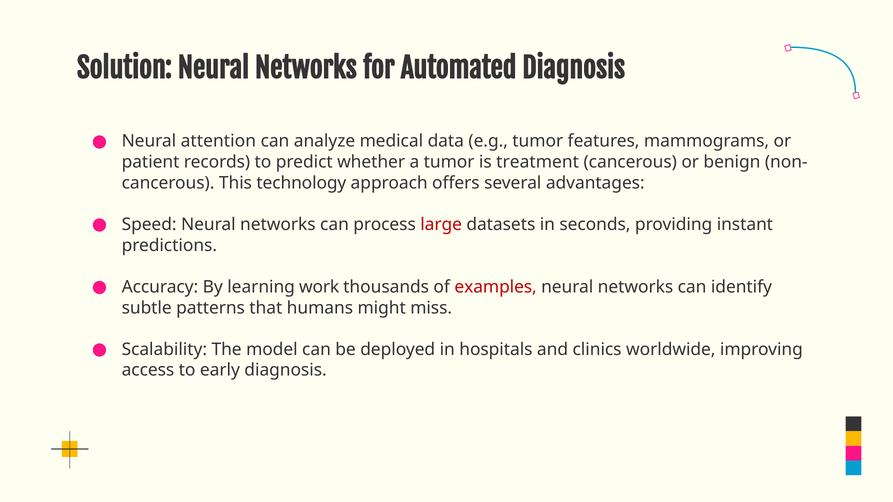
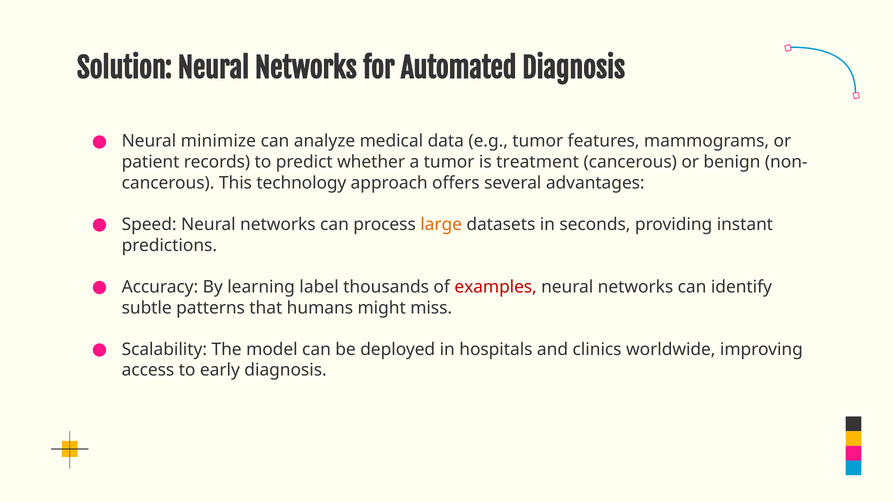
attention: attention -> minimize
large colour: red -> orange
work: work -> label
